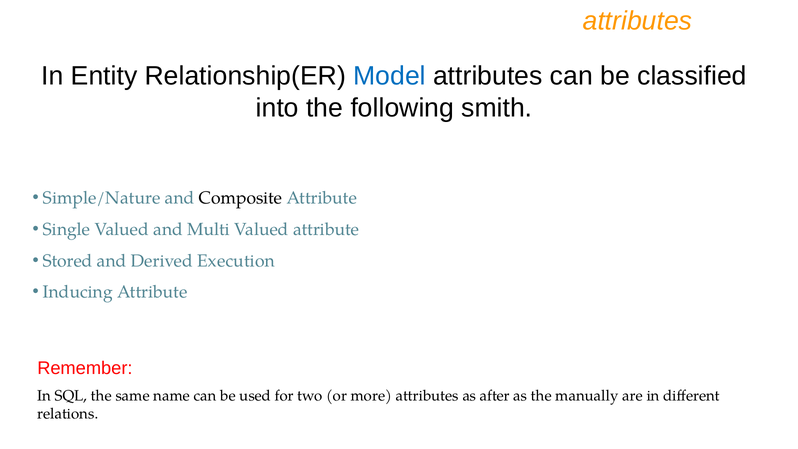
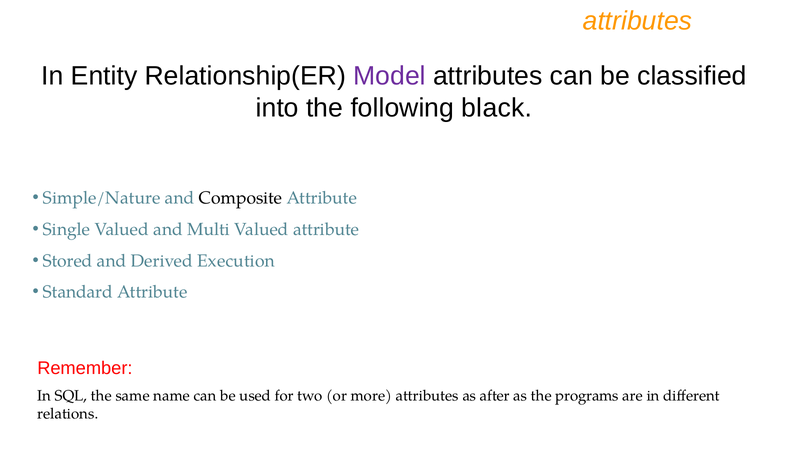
Model colour: blue -> purple
smith: smith -> black
Inducing: Inducing -> Standard
manually: manually -> programs
